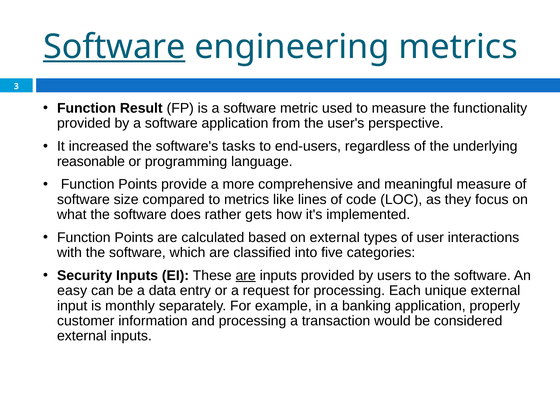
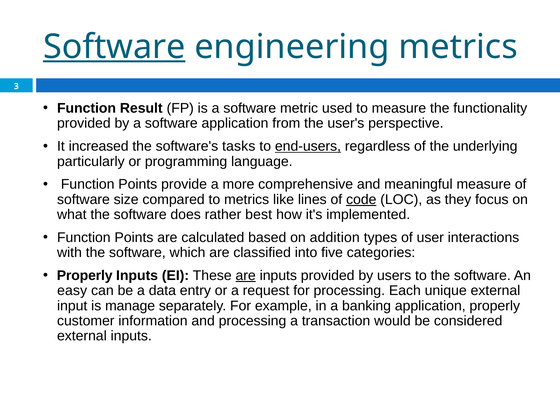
end-users underline: none -> present
reasonable: reasonable -> particularly
code underline: none -> present
gets: gets -> best
on external: external -> addition
Security at (85, 275): Security -> Properly
monthly: monthly -> manage
